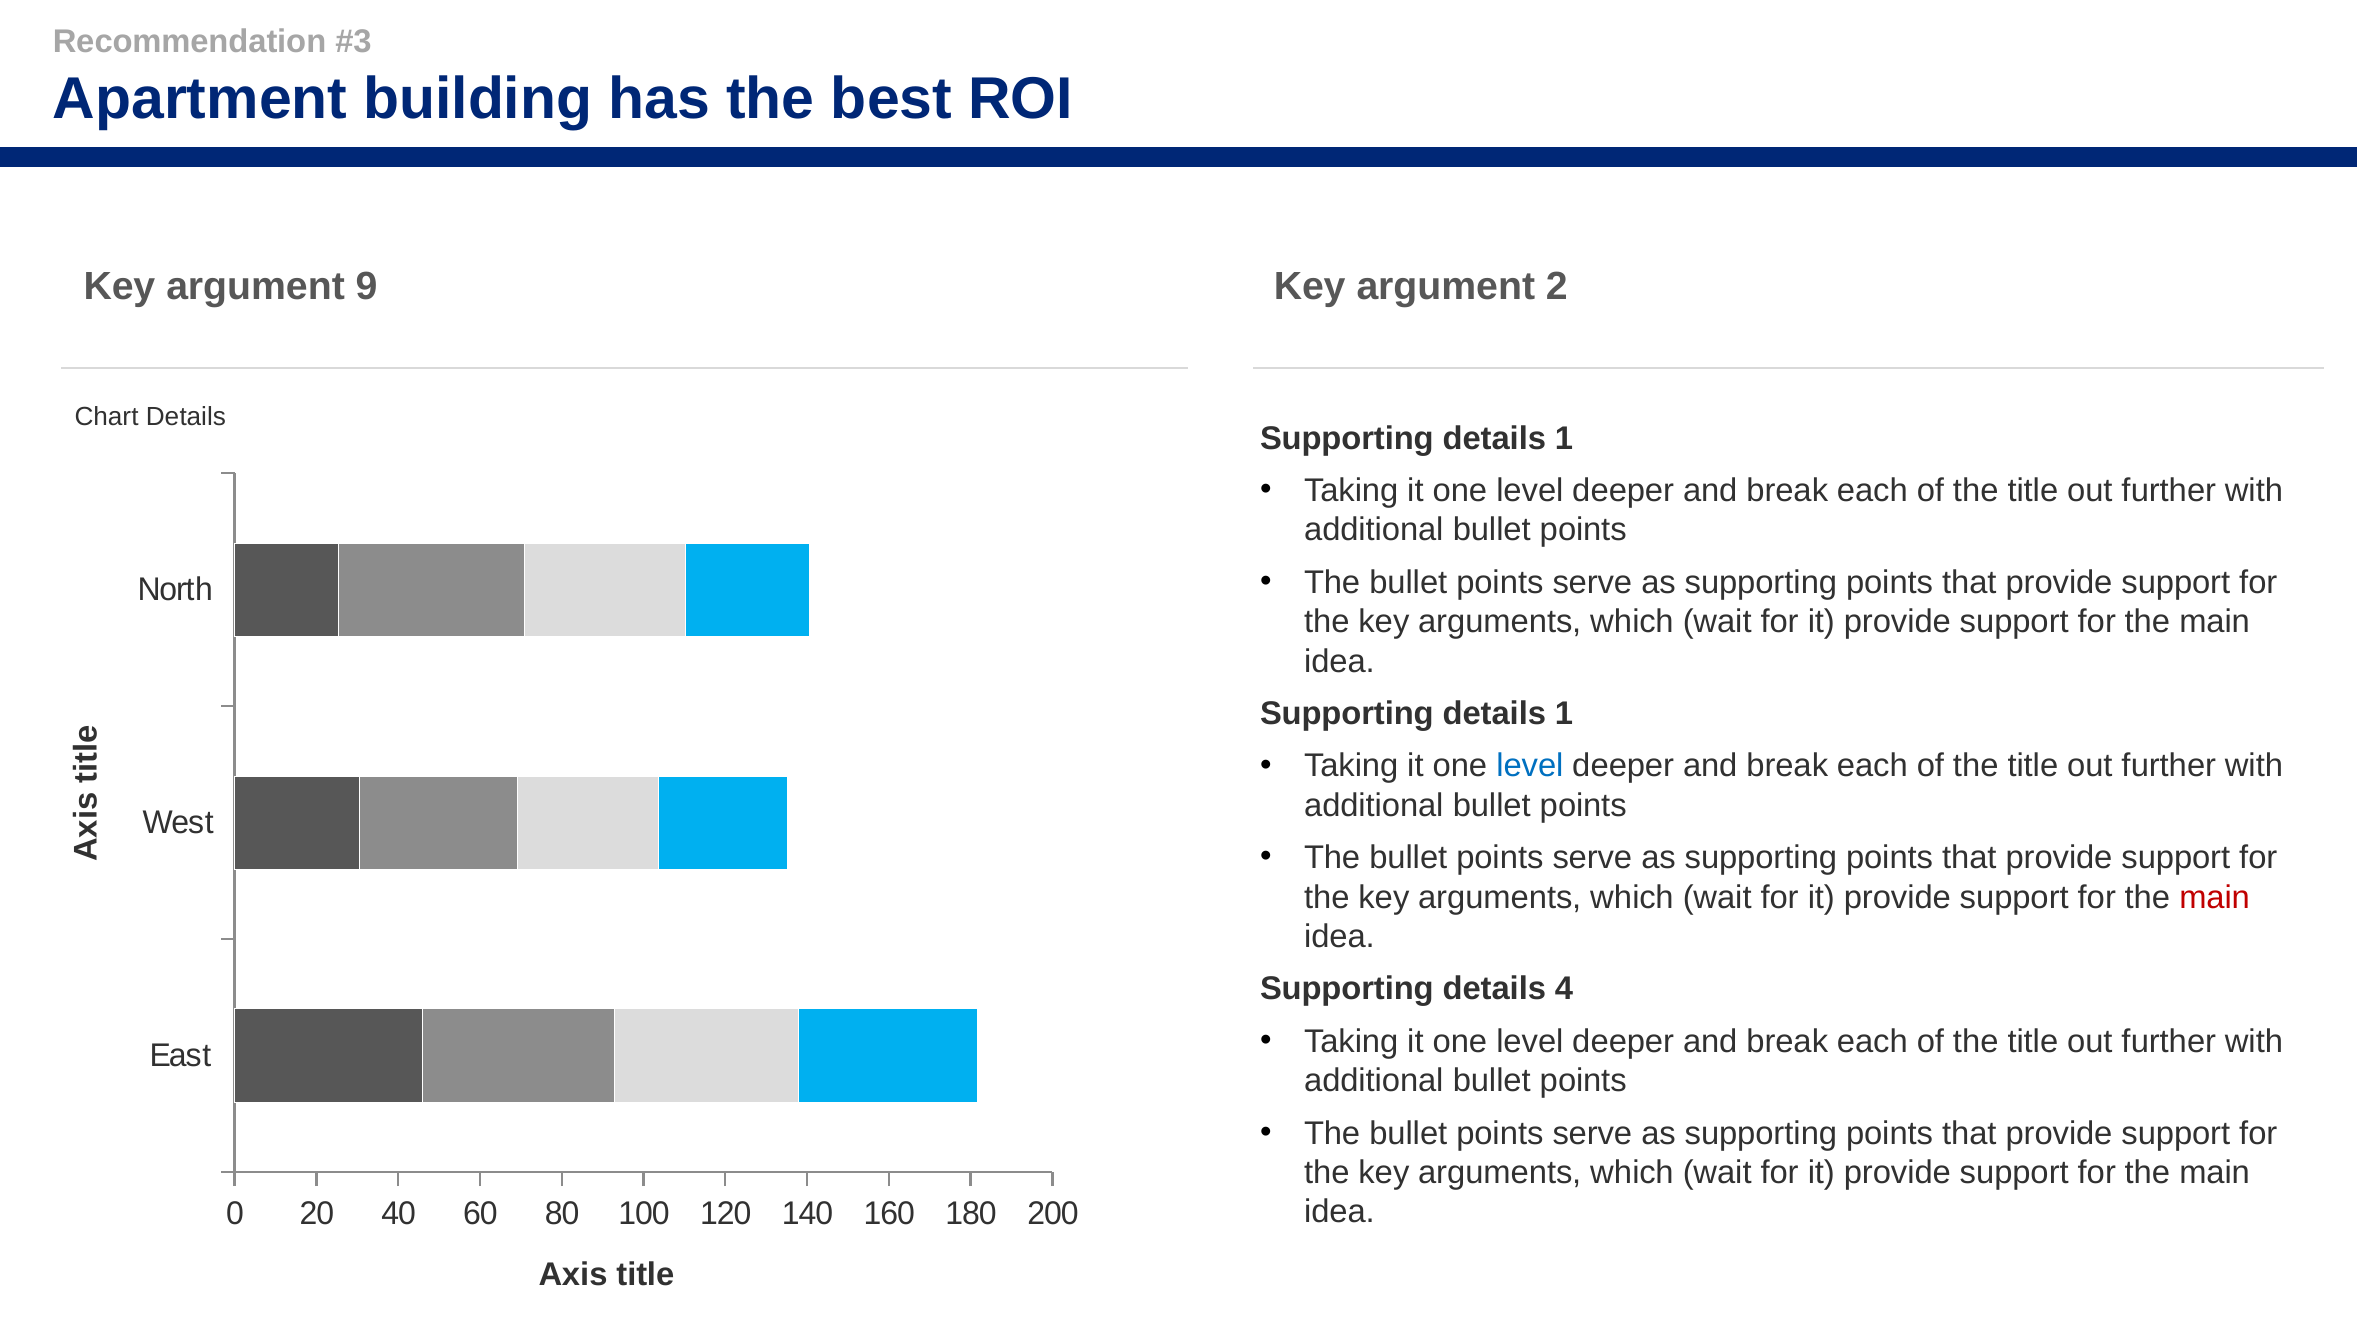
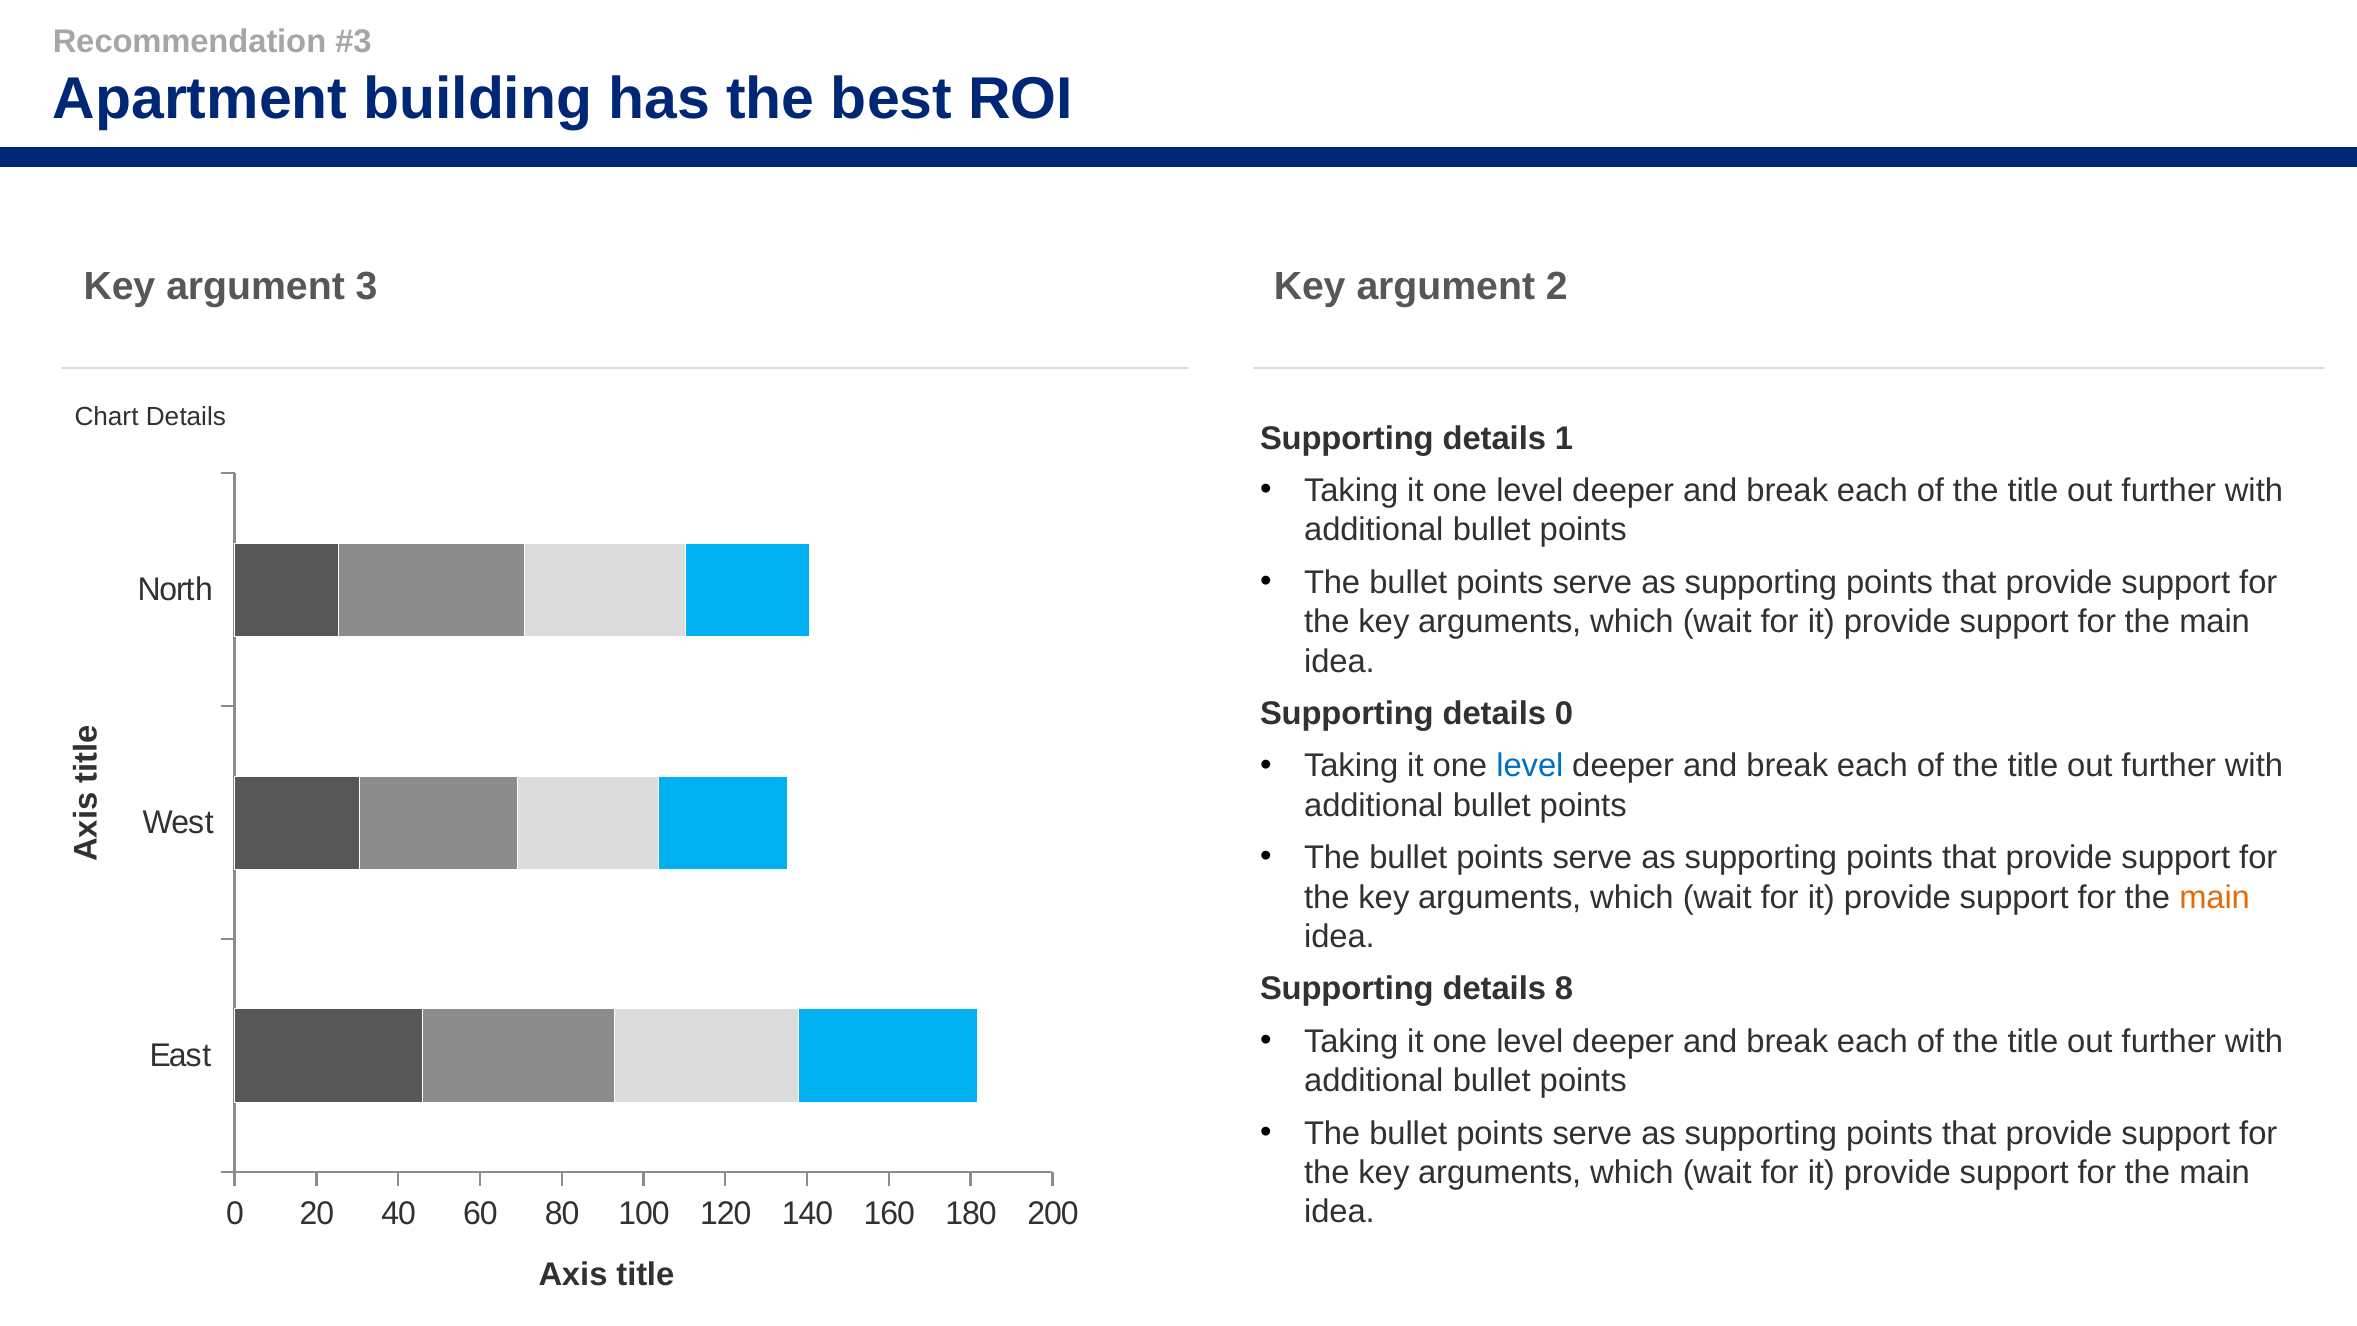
9: 9 -> 3
1 at (1564, 714): 1 -> 0
main at (2215, 897) colour: red -> orange
4: 4 -> 8
